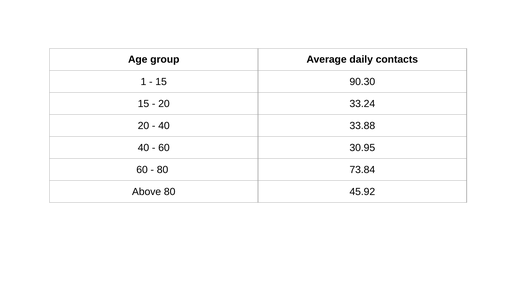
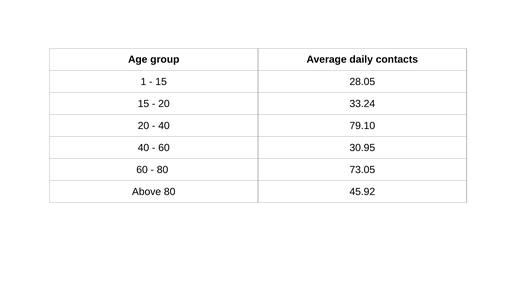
90.30: 90.30 -> 28.05
33.88: 33.88 -> 79.10
73.84: 73.84 -> 73.05
